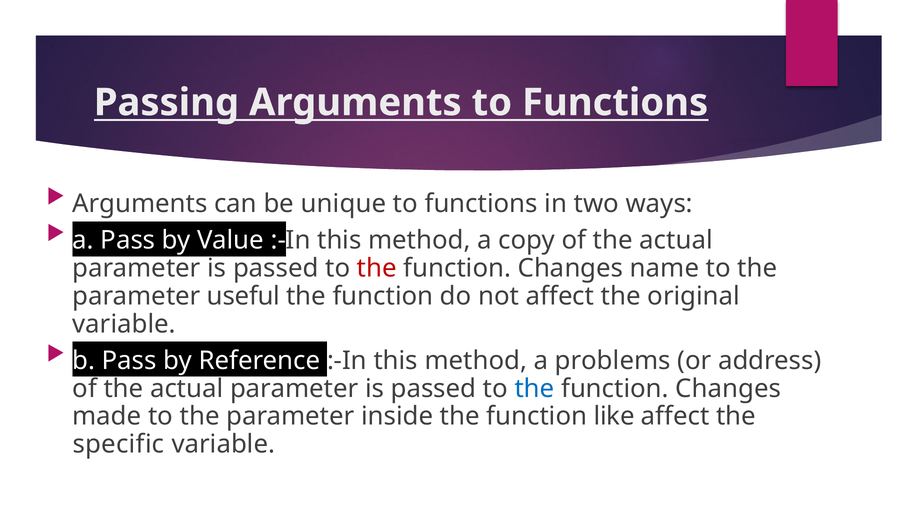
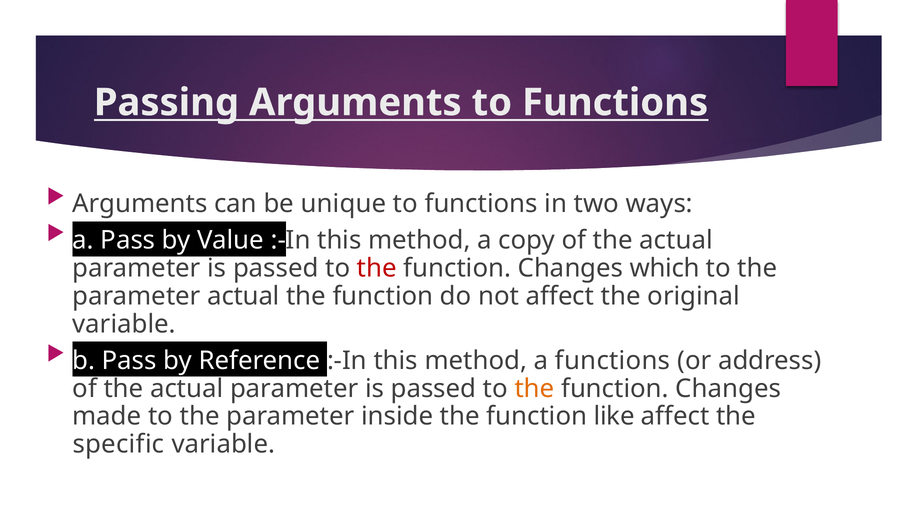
name: name -> which
parameter useful: useful -> actual
a problems: problems -> functions
the at (535, 389) colour: blue -> orange
